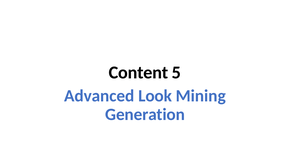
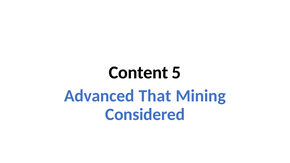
Look: Look -> That
Generation: Generation -> Considered
